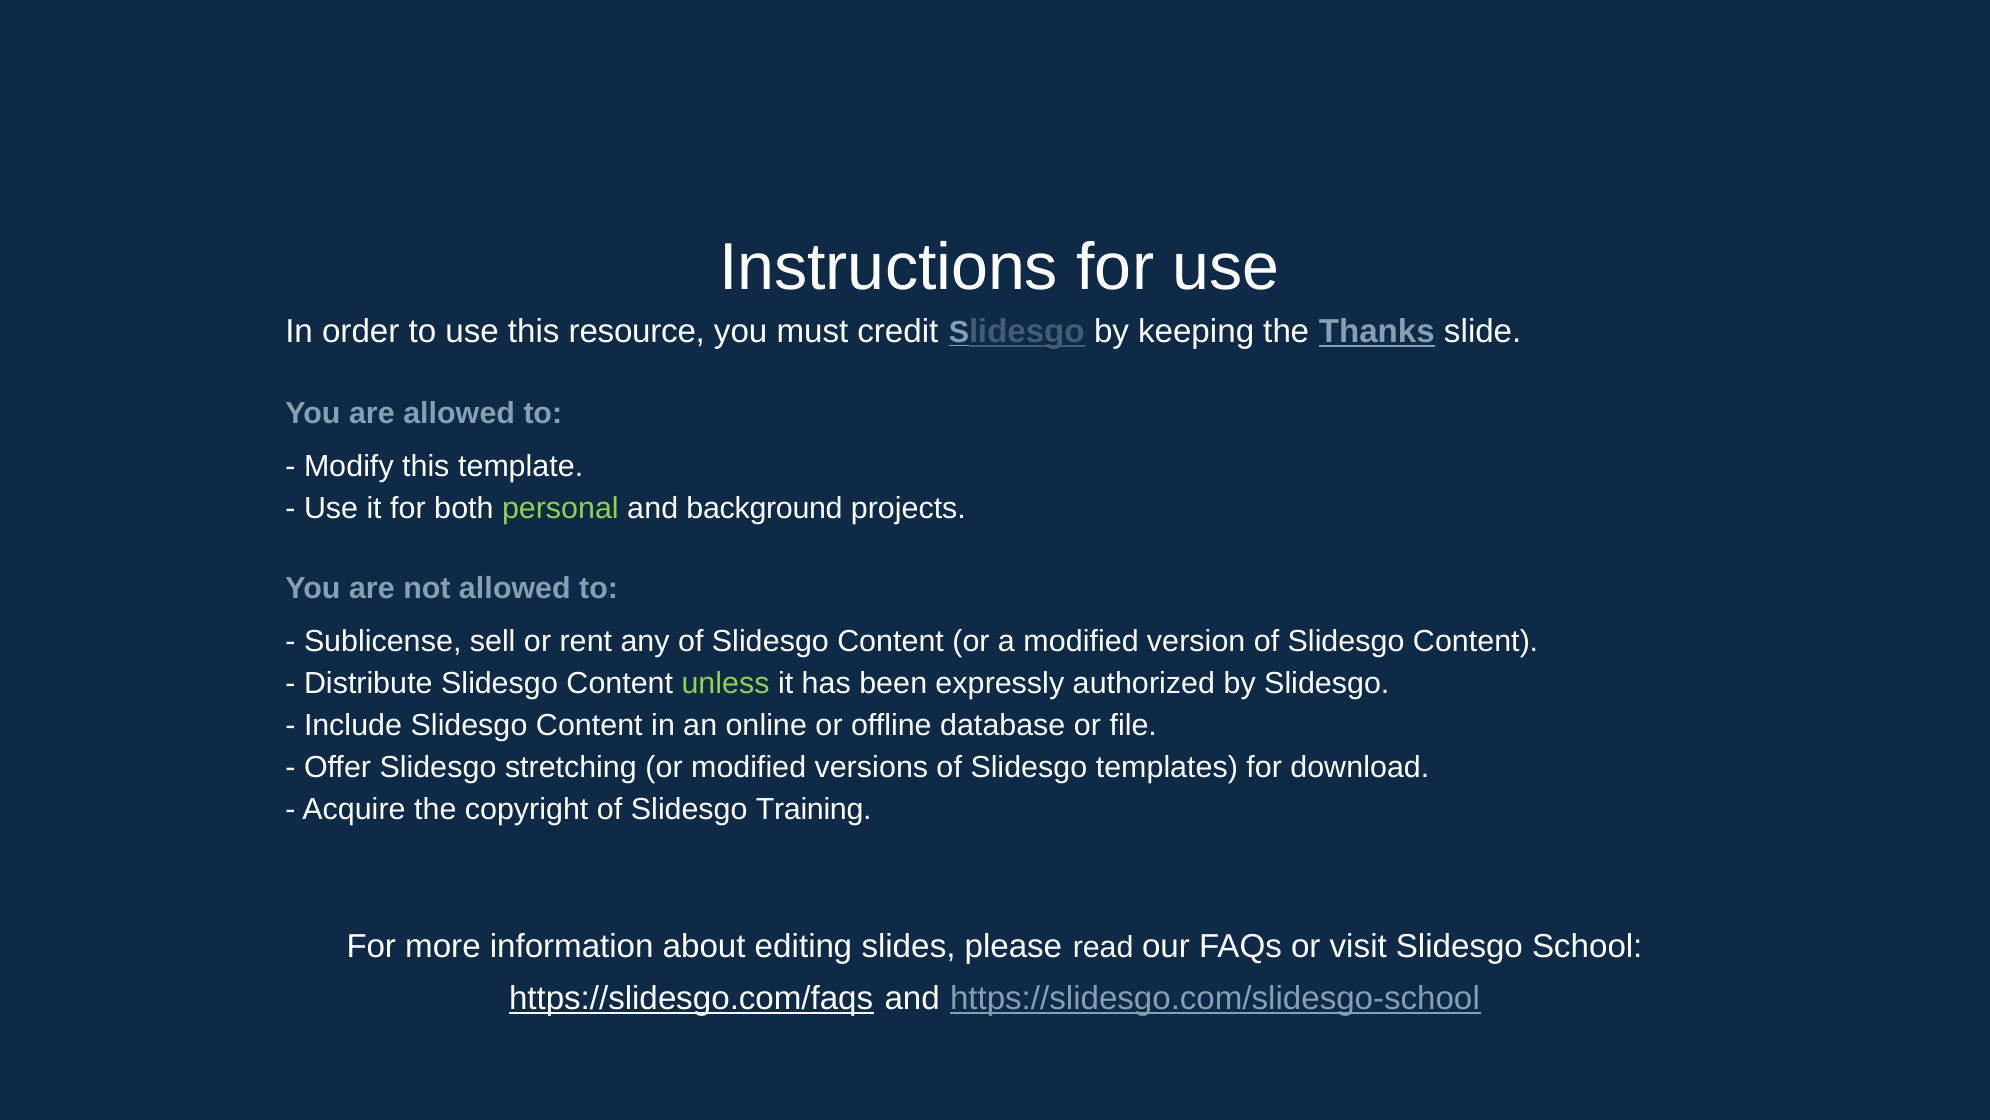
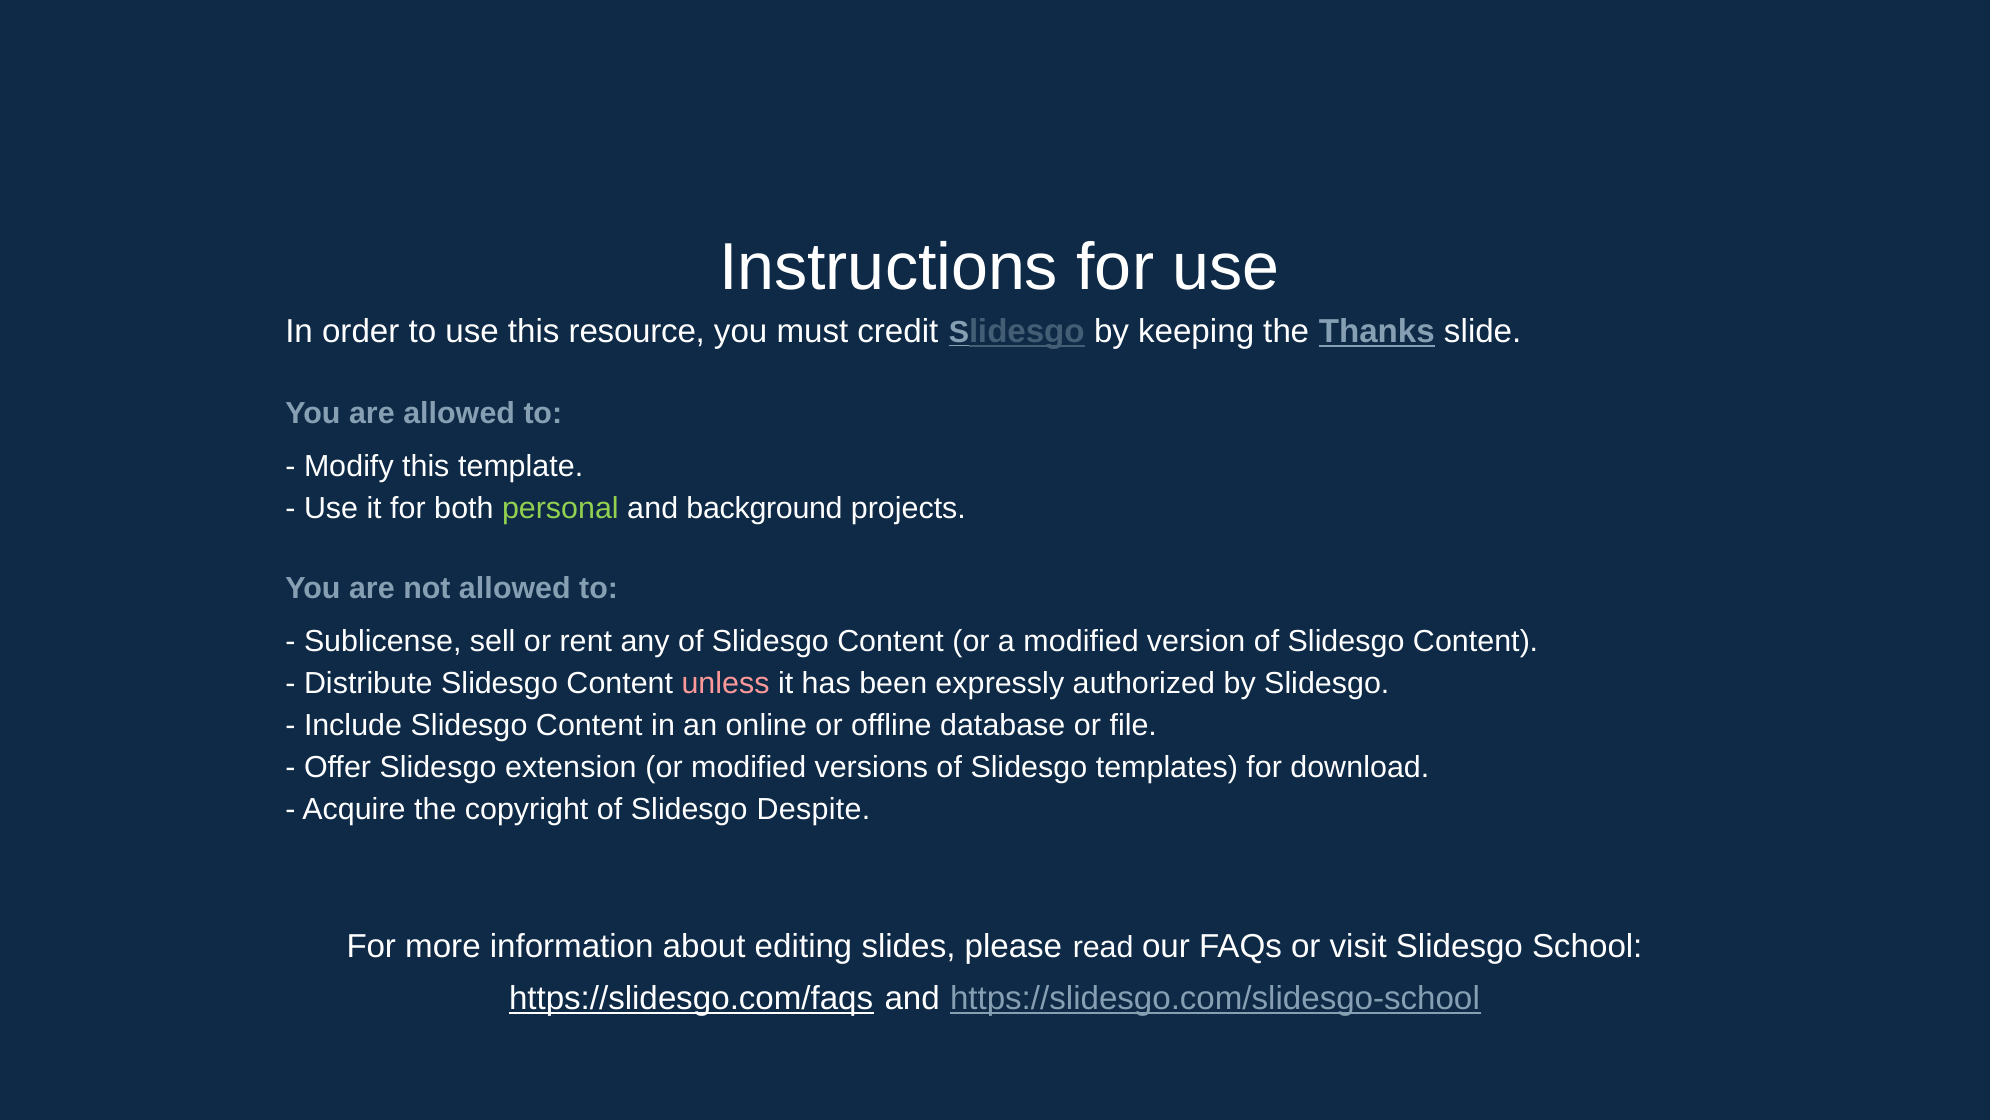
unless colour: light green -> pink
stretching: stretching -> extension
Training: Training -> Despite
